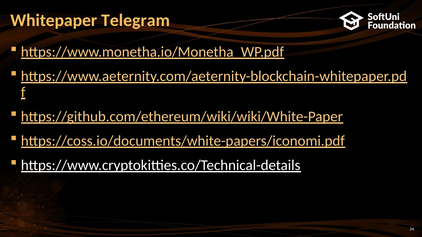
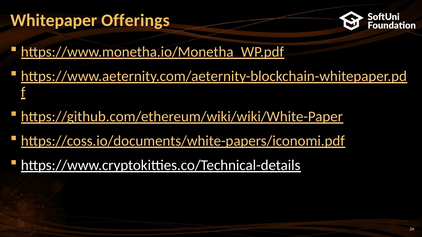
Telegram: Telegram -> Offerings
